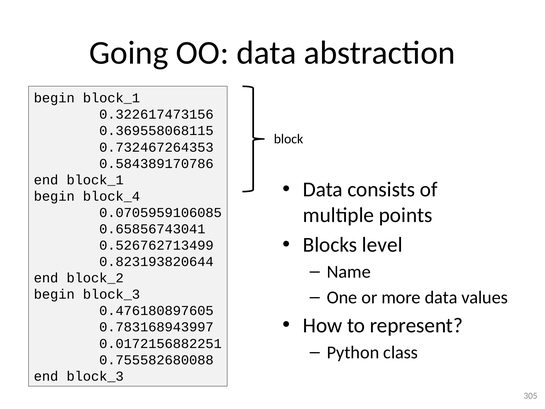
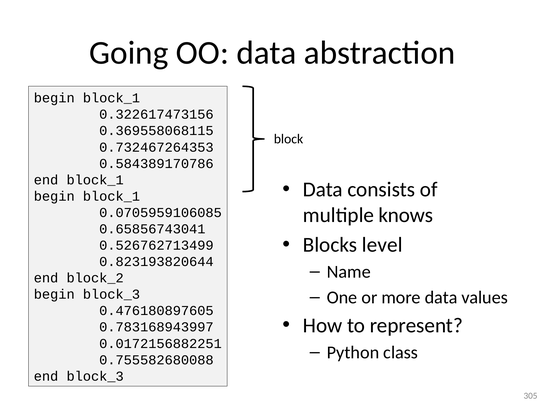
block_4 at (111, 196): block_4 -> block_1
points: points -> knows
